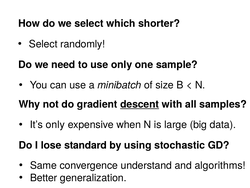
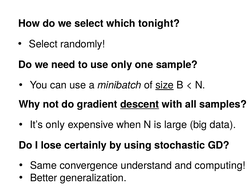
shorter: shorter -> tonight
size underline: none -> present
standard: standard -> certainly
algorithms: algorithms -> computing
